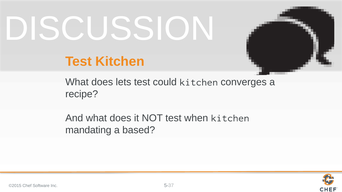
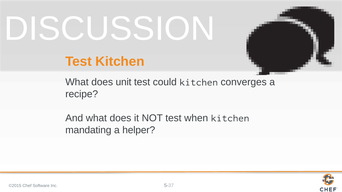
lets: lets -> unit
based: based -> helper
